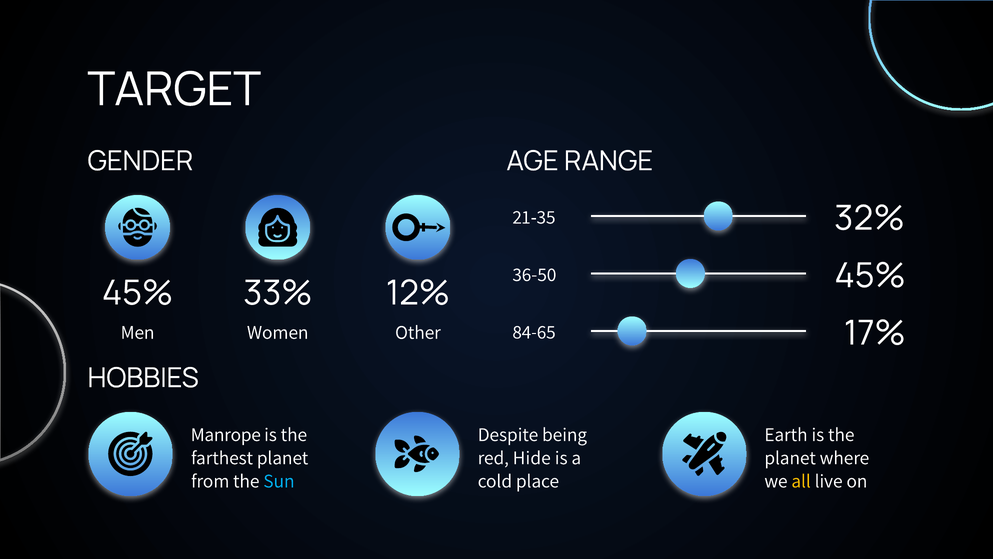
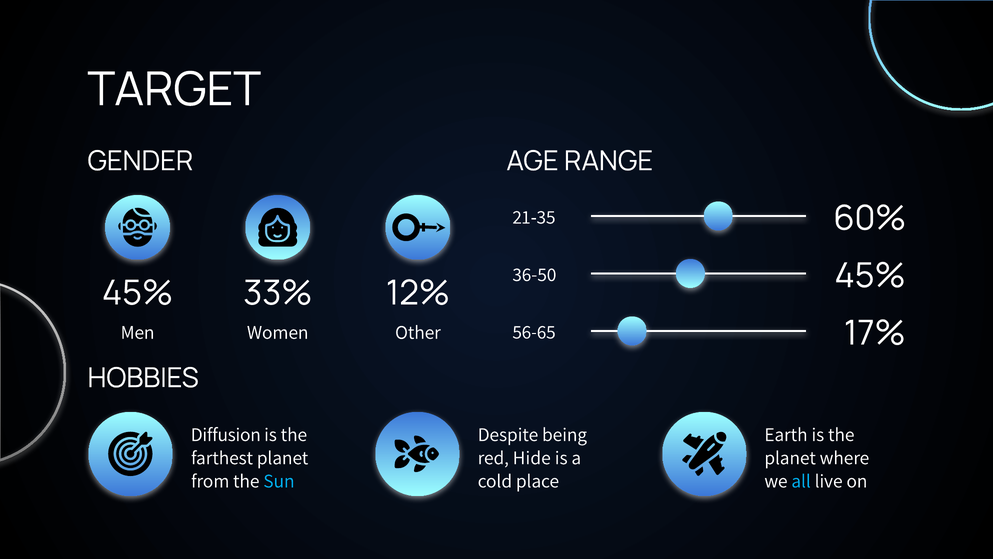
32%: 32% -> 60%
84-65: 84-65 -> 56-65
Manrope: Manrope -> Diffusion
all colour: yellow -> light blue
